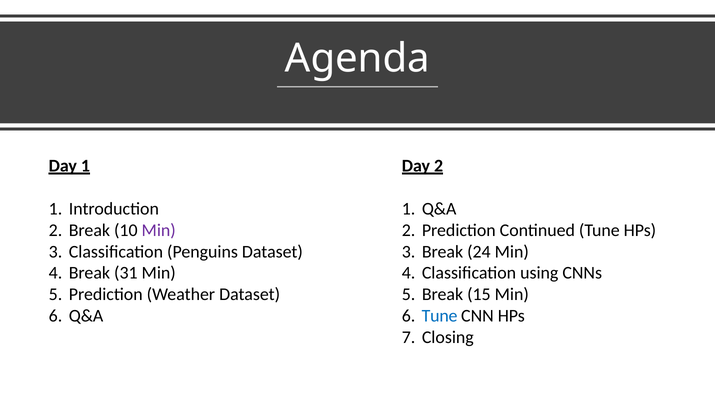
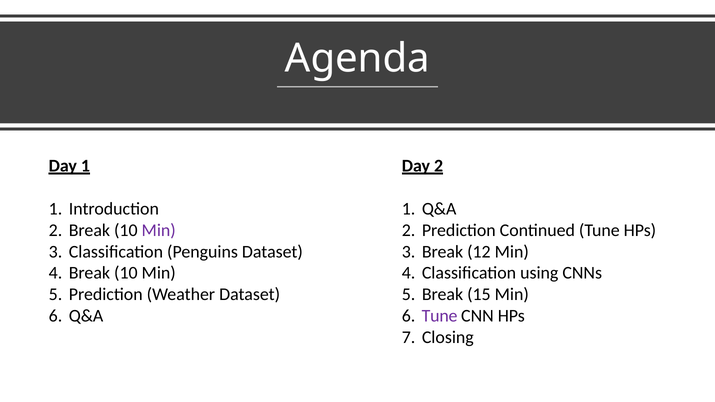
24: 24 -> 12
31 at (126, 273): 31 -> 10
Tune at (440, 316) colour: blue -> purple
